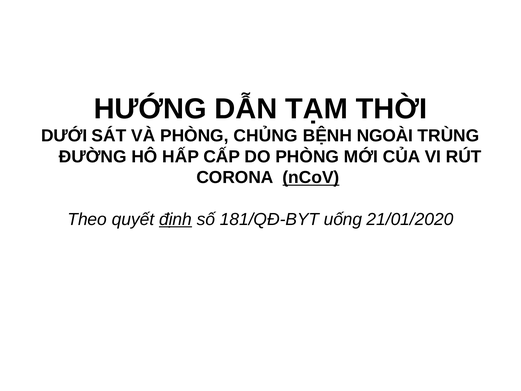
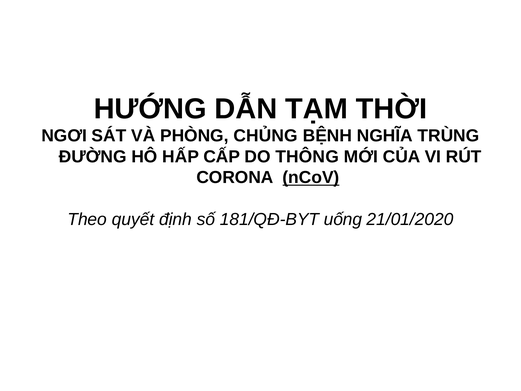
DƯỚI: DƯỚI -> NGƠI
NGOÀI: NGOÀI -> NGHĨA
DO PHÒNG: PHÒNG -> THÔNG
định underline: present -> none
